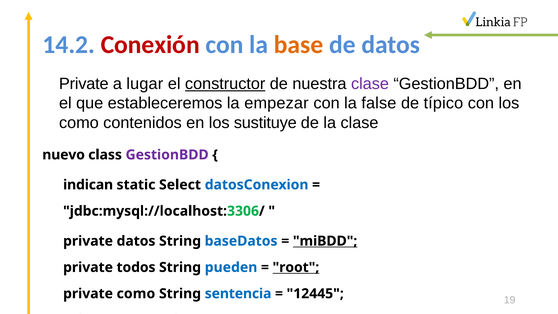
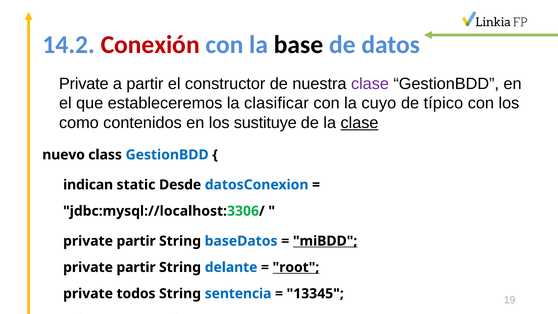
base colour: orange -> black
a lugar: lugar -> partir
constructor underline: present -> none
empezar: empezar -> clasificar
false: false -> cuyo
clase at (359, 123) underline: none -> present
GestionBDD at (167, 155) colour: purple -> blue
Select: Select -> Desde
datos at (136, 241): datos -> partir
todos at (136, 267): todos -> partir
pueden: pueden -> delante
private como: como -> todos
12445: 12445 -> 13345
